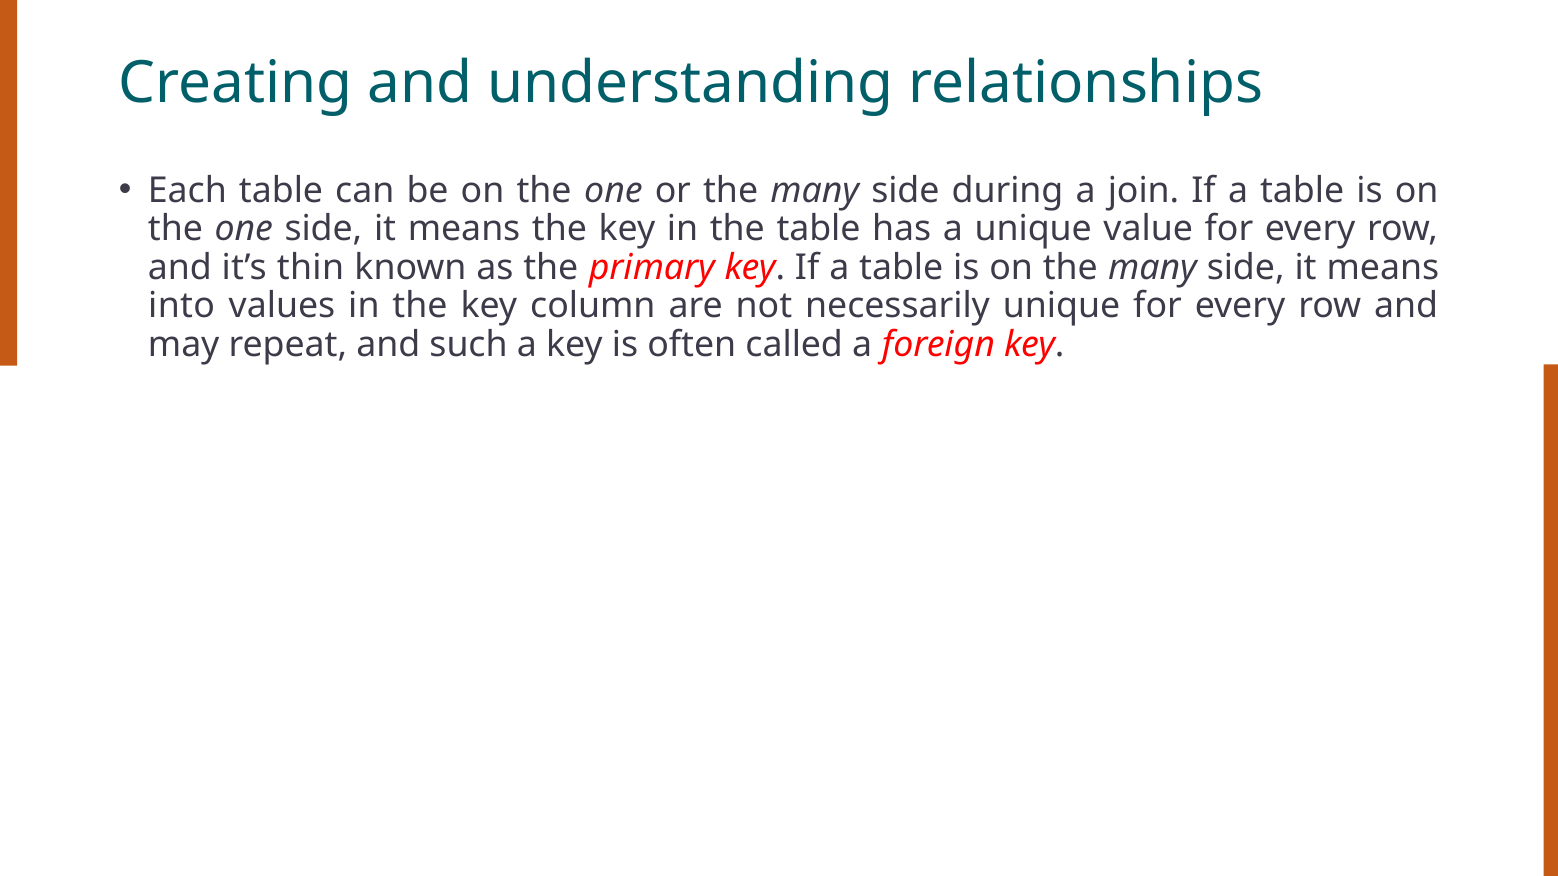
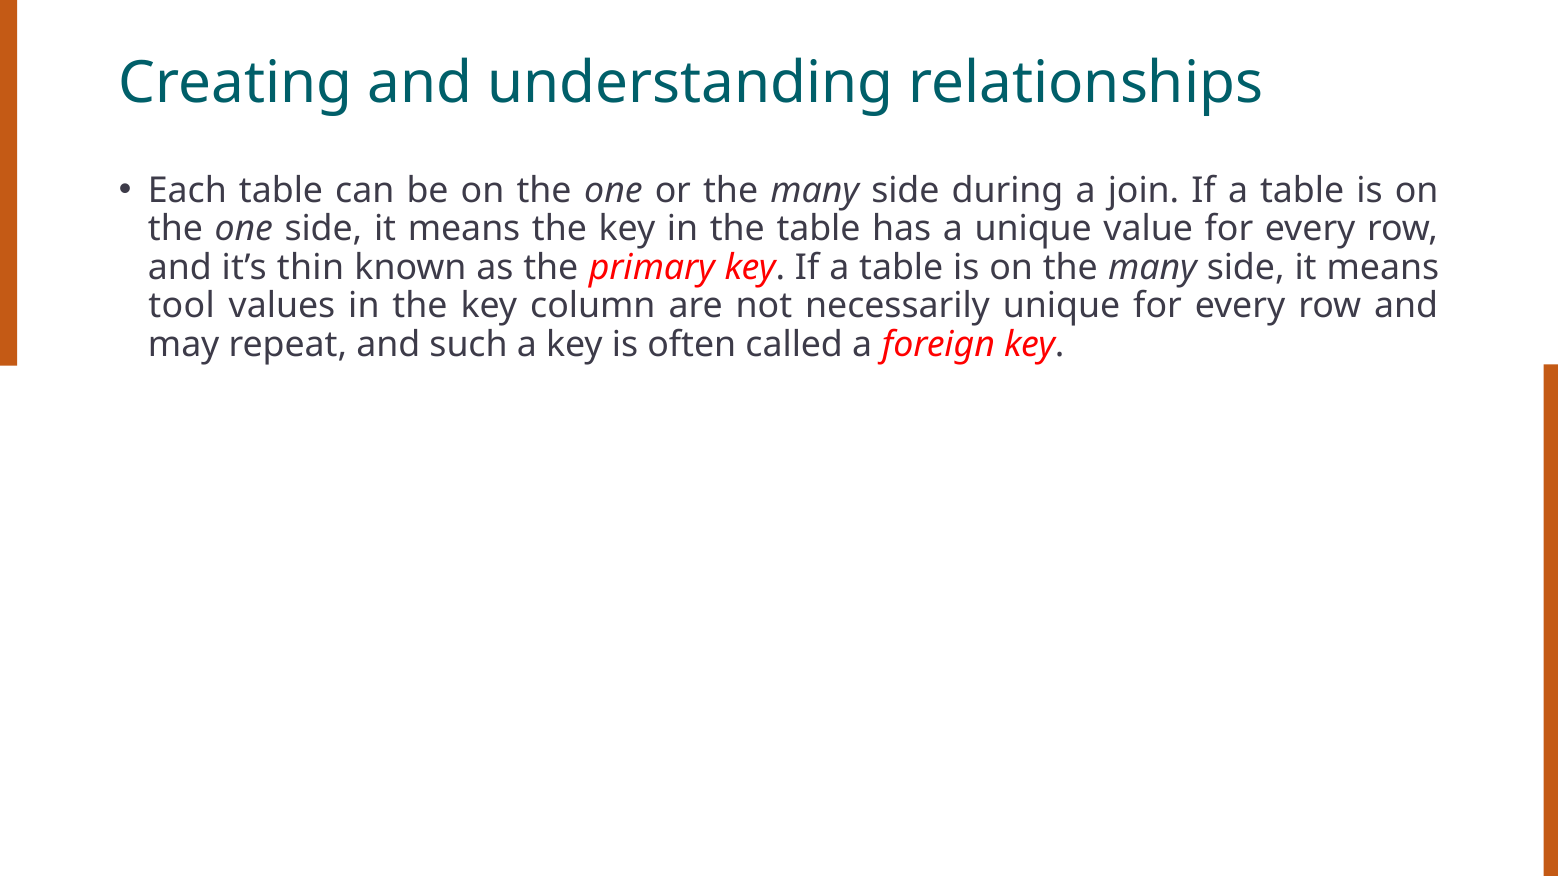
into: into -> tool
